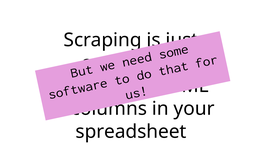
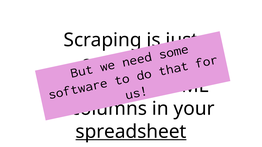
spreadsheet underline: none -> present
